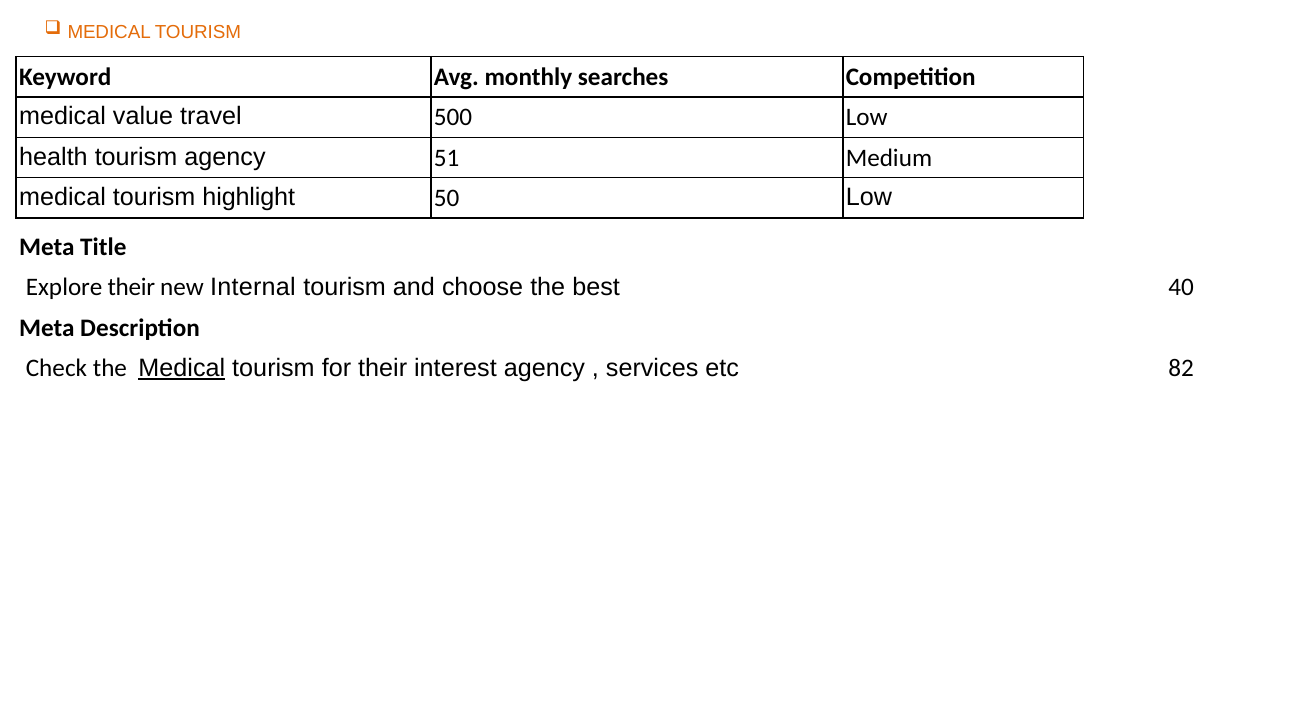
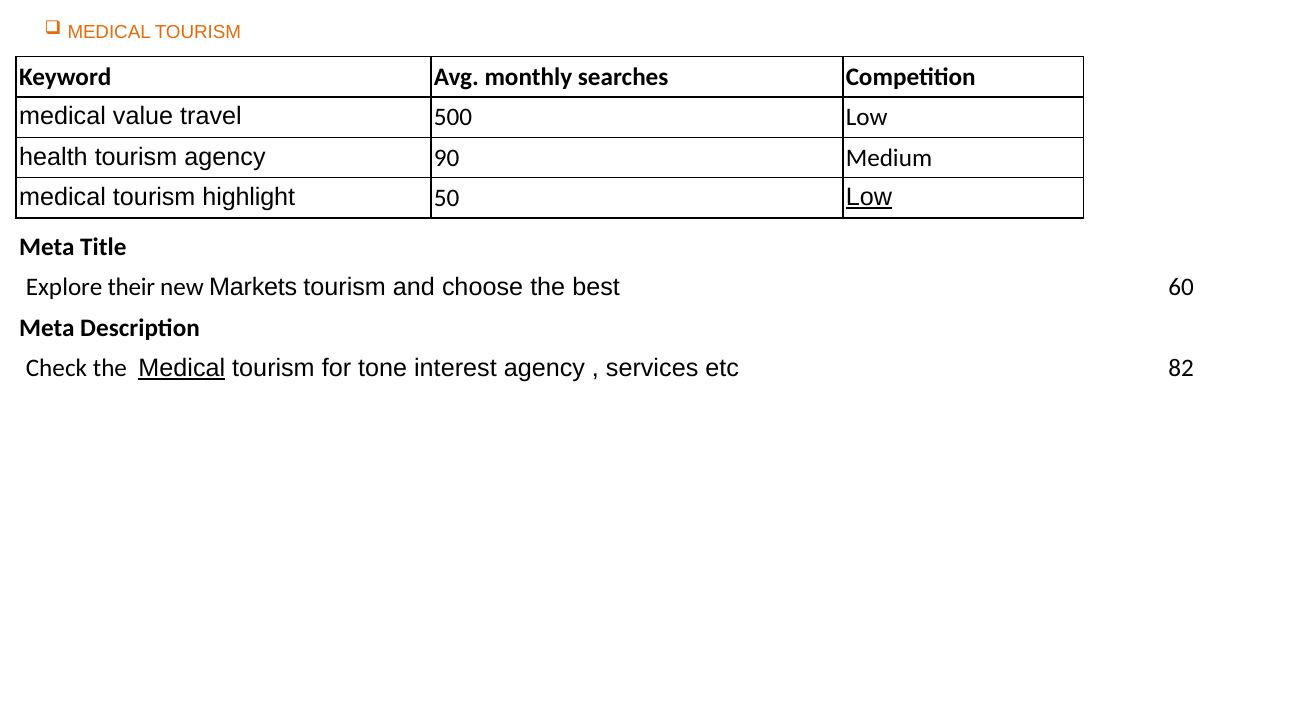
51: 51 -> 90
Low at (869, 197) underline: none -> present
Internal: Internal -> Markets
40: 40 -> 60
for their: their -> tone
